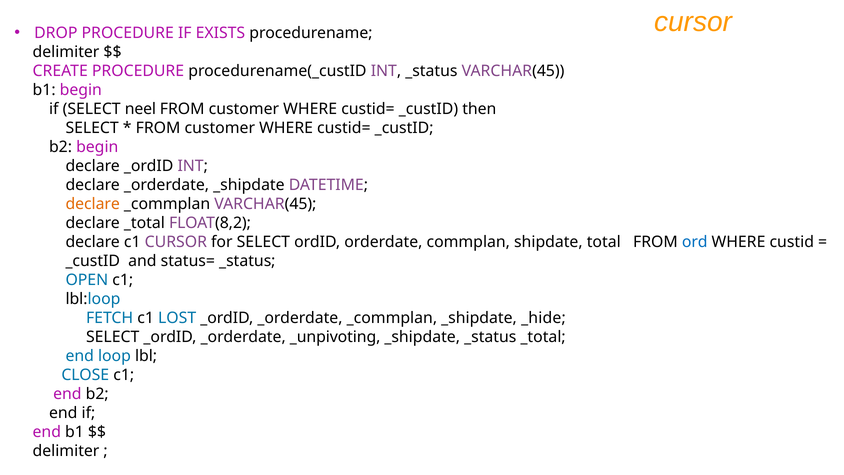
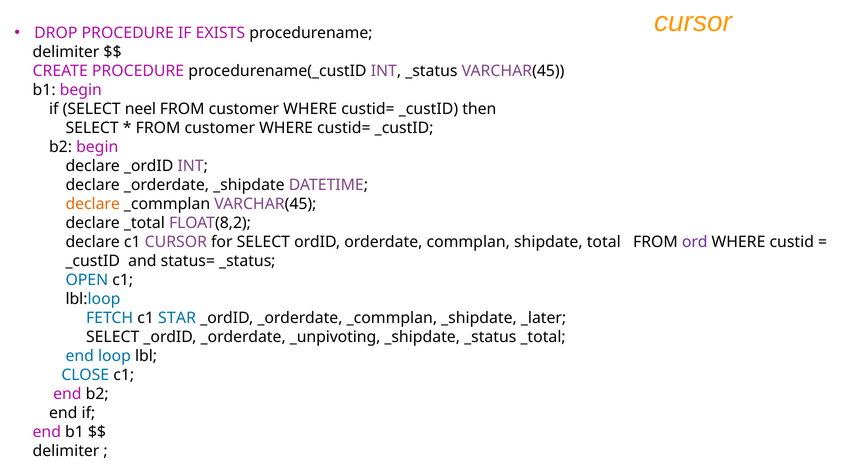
ord colour: blue -> purple
LOST: LOST -> STAR
_hide: _hide -> _later
